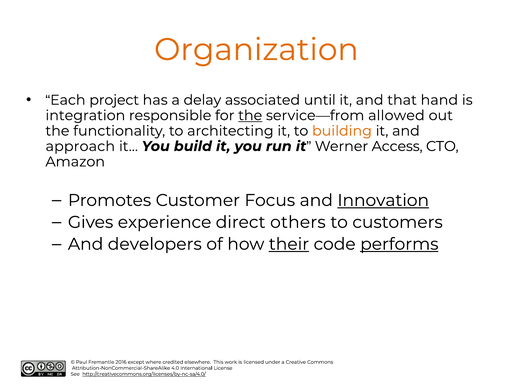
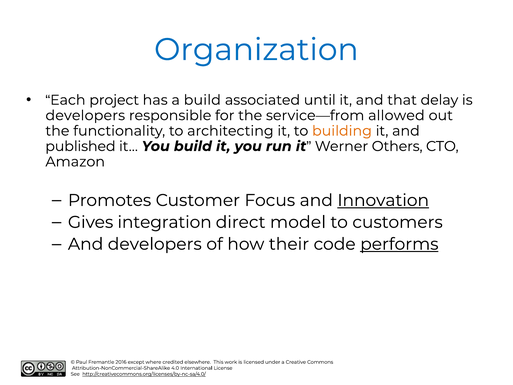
Organization colour: orange -> blue
a delay: delay -> build
hand: hand -> delay
integration at (85, 115): integration -> developers
the at (250, 115) underline: present -> none
approach: approach -> published
Access: Access -> Others
experience: experience -> integration
others: others -> model
their underline: present -> none
